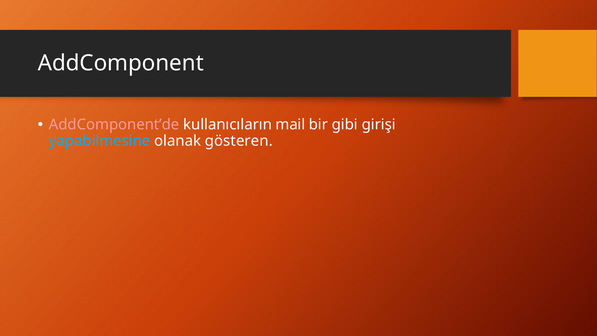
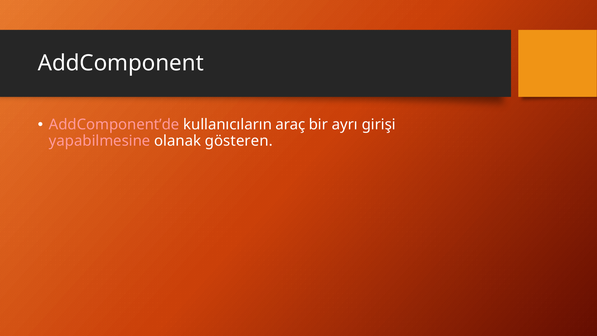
mail: mail -> araç
gibi: gibi -> ayrı
yapabilmesine colour: light blue -> pink
